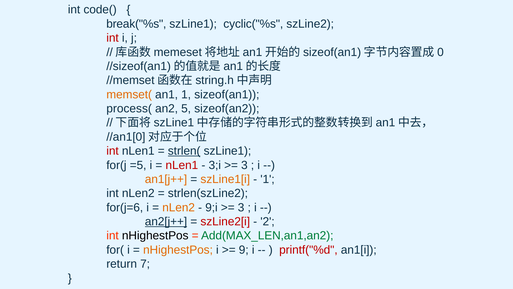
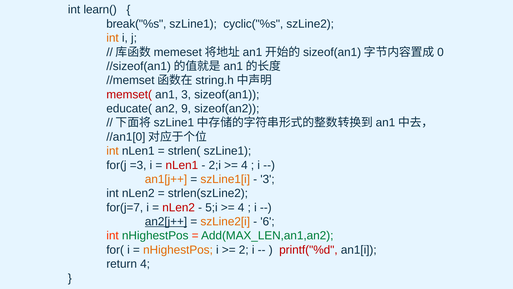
code(: code( -> learn(
int at (113, 38) colour: red -> orange
memset( colour: orange -> red
an1 1: 1 -> 3
process(: process( -> educate(
5: 5 -> 9
int at (113, 151) colour: red -> orange
strlen( underline: present -> none
=5: =5 -> =3
3;i: 3;i -> 2;i
3 at (244, 165): 3 -> 4
1 at (267, 179): 1 -> 3
for(j=6: for(j=6 -> for(j=7
nLen2 at (179, 207) colour: orange -> red
9;i: 9;i -> 5;i
3 at (241, 207): 3 -> 4
szLine2[i colour: red -> orange
2: 2 -> 6
nHighestPos at (155, 235) colour: black -> green
9: 9 -> 2
return 7: 7 -> 4
